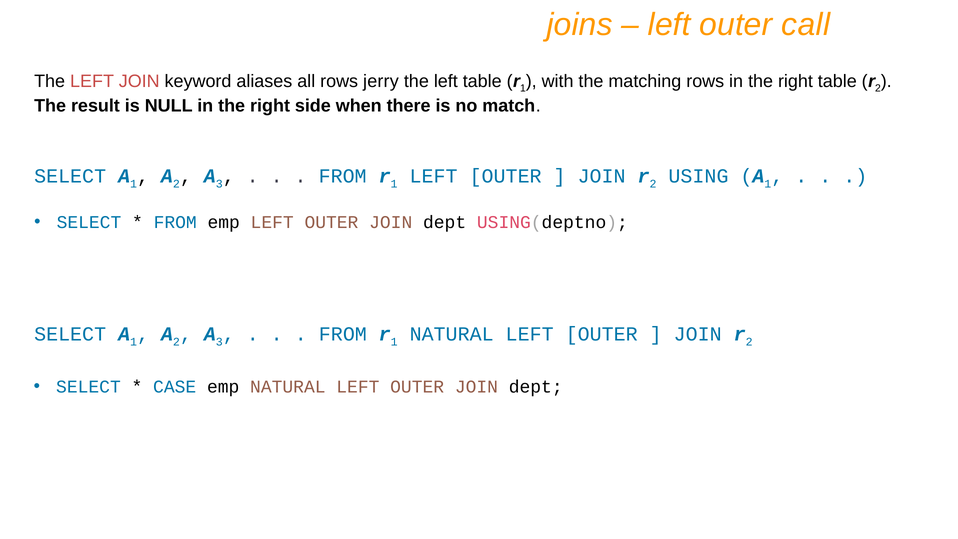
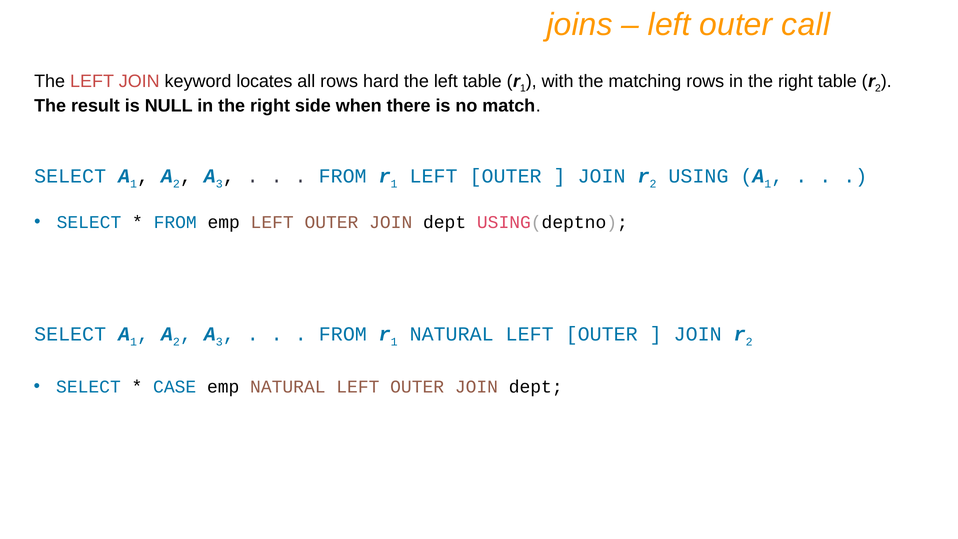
aliases: aliases -> locates
jerry: jerry -> hard
